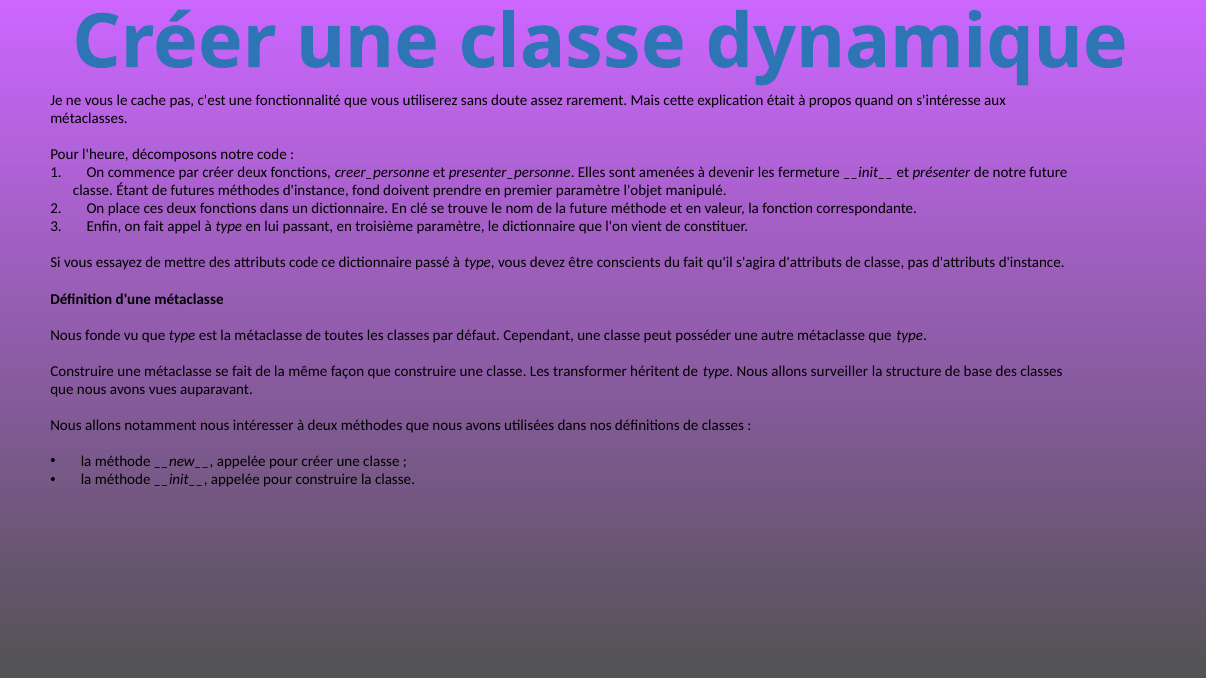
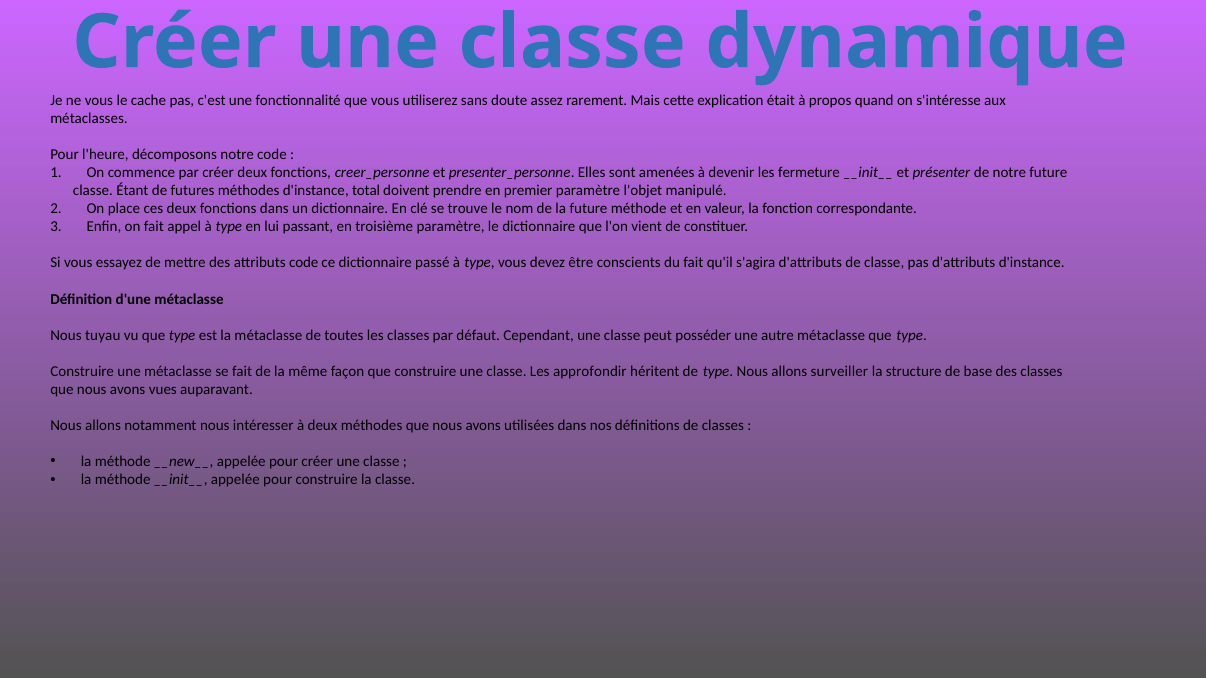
fond: fond -> total
fonde: fonde -> tuyau
transformer: transformer -> approfondir
